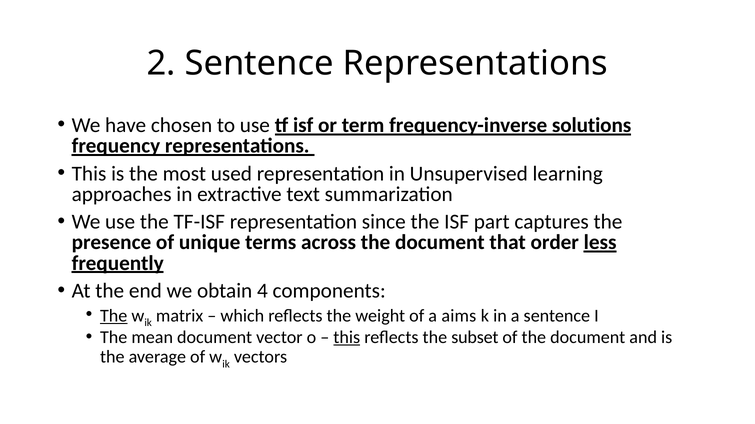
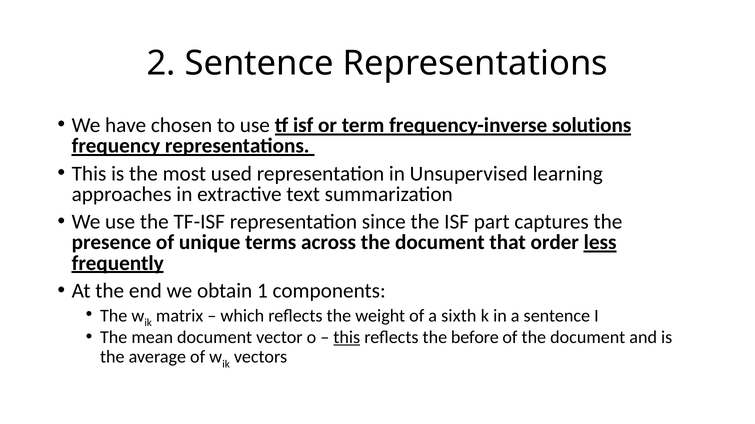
4: 4 -> 1
The at (114, 316) underline: present -> none
aims: aims -> sixth
subset: subset -> before
